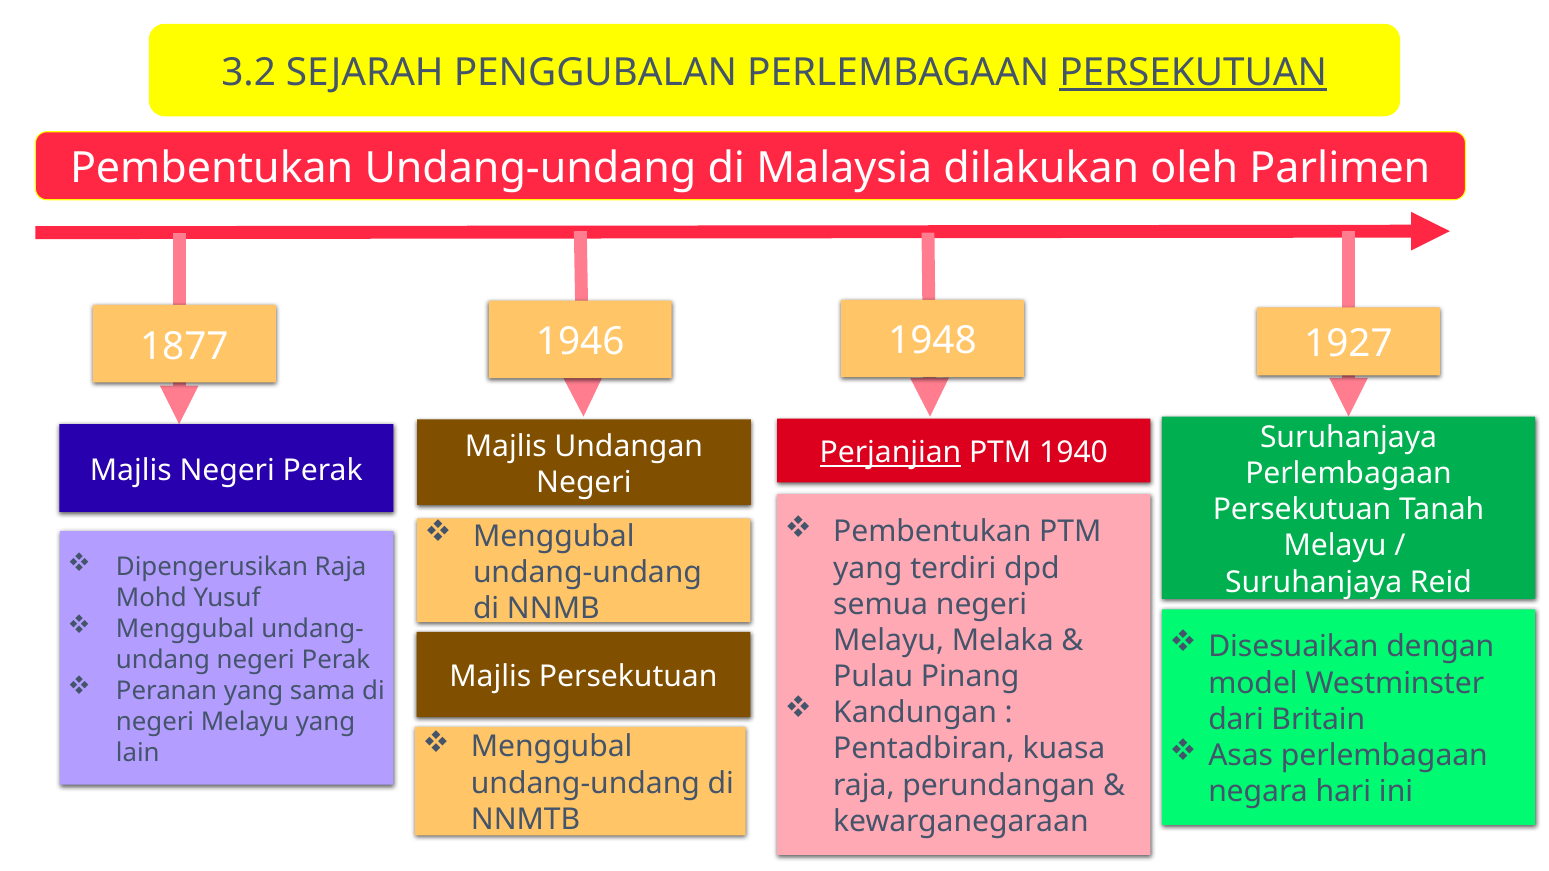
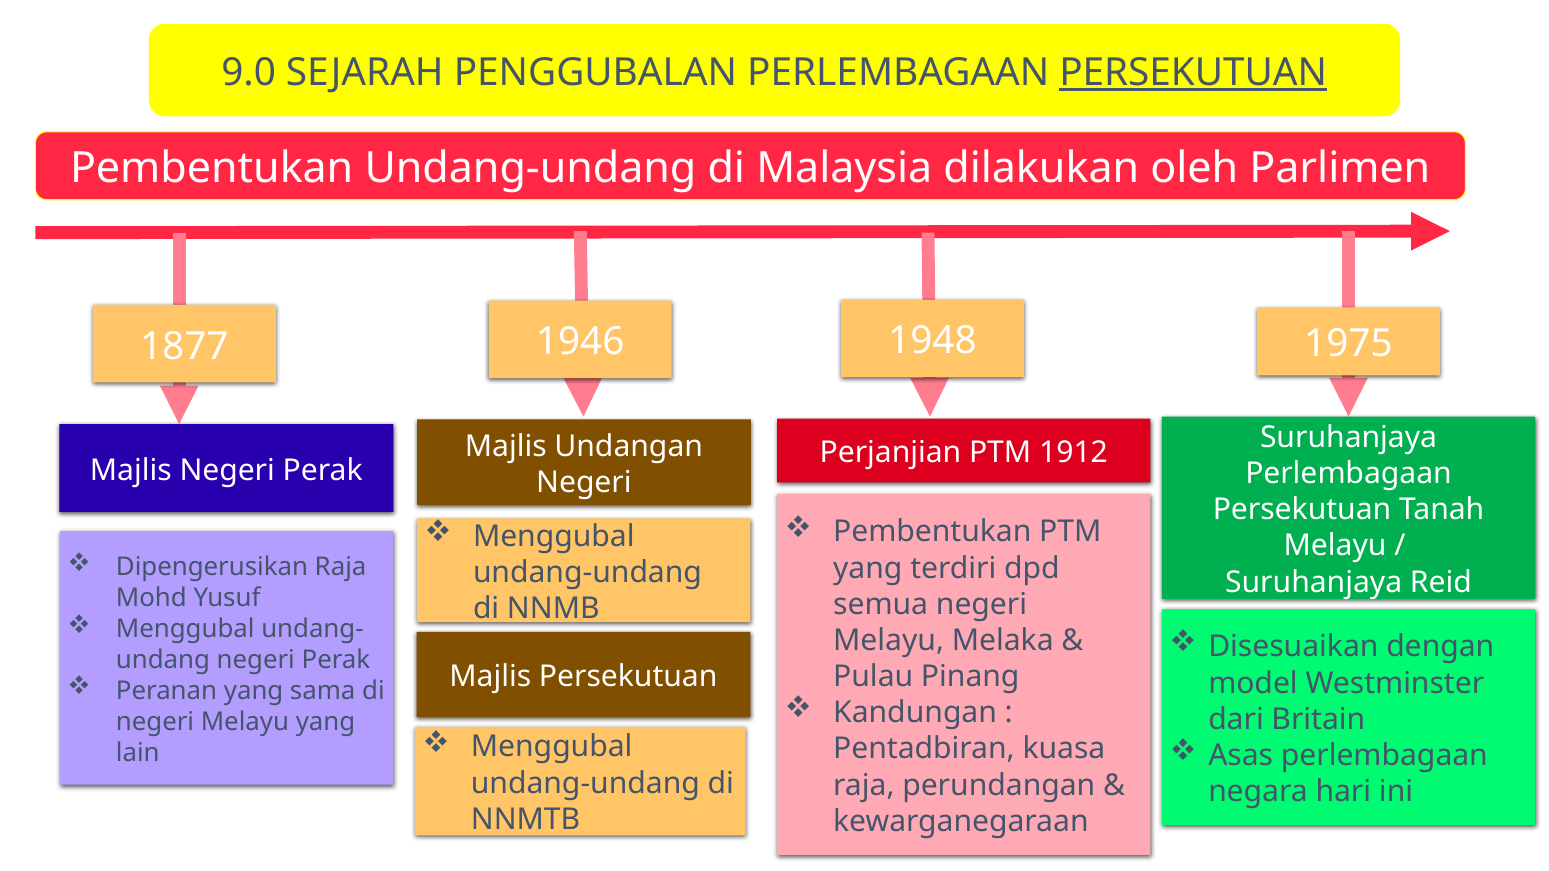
3.2: 3.2 -> 9.0
1927: 1927 -> 1975
Perjanjian underline: present -> none
1940: 1940 -> 1912
